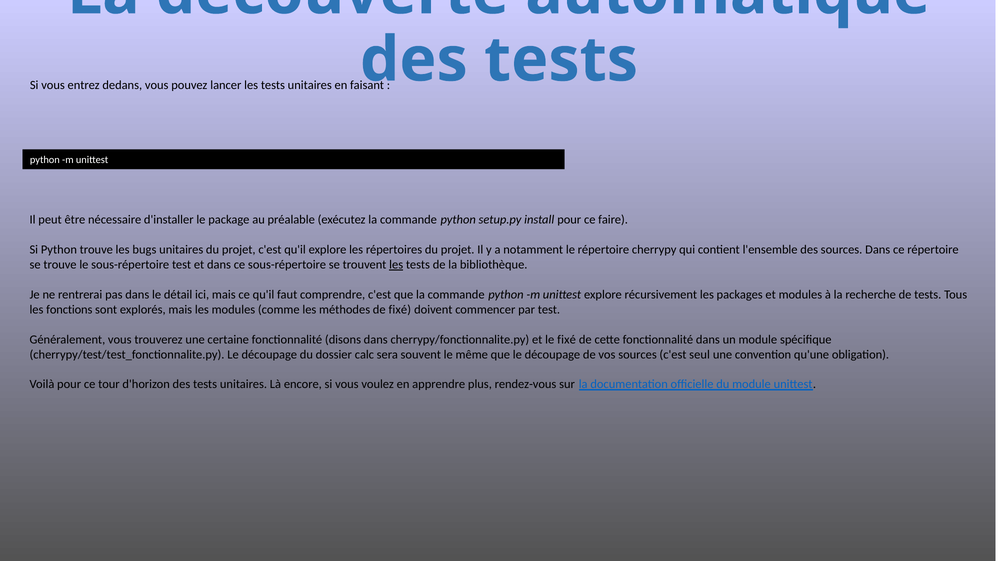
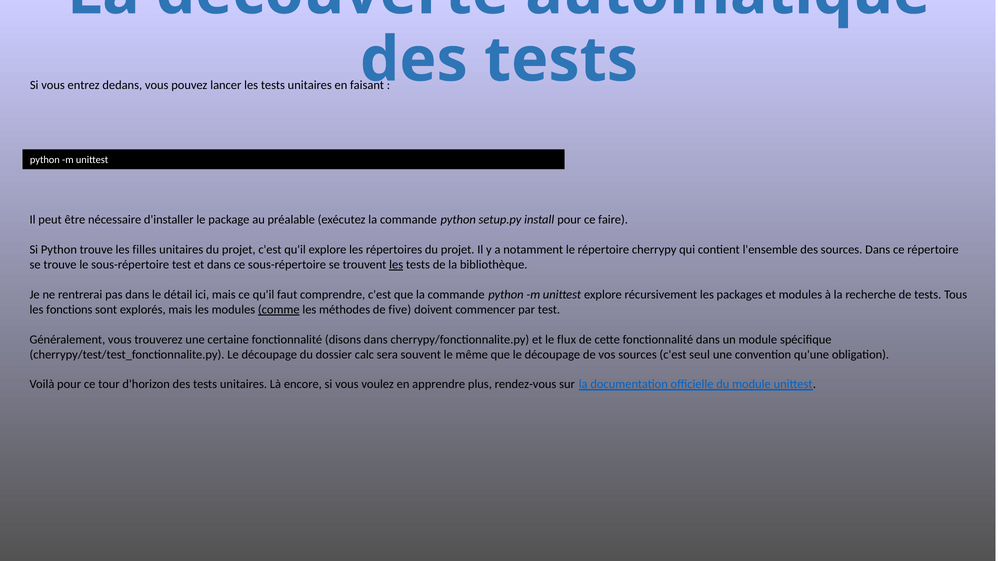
bugs: bugs -> filles
comme underline: none -> present
de fixé: fixé -> five
le fixé: fixé -> flux
